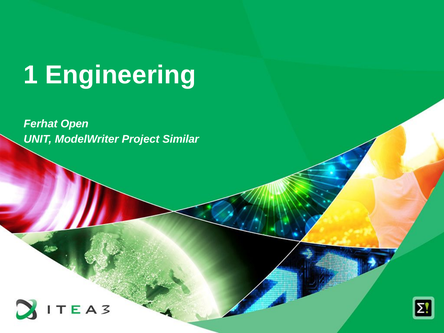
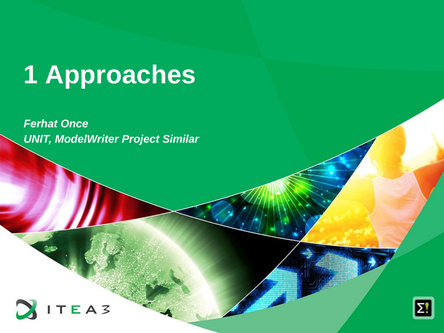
Engineering: Engineering -> Approaches
Open: Open -> Once
